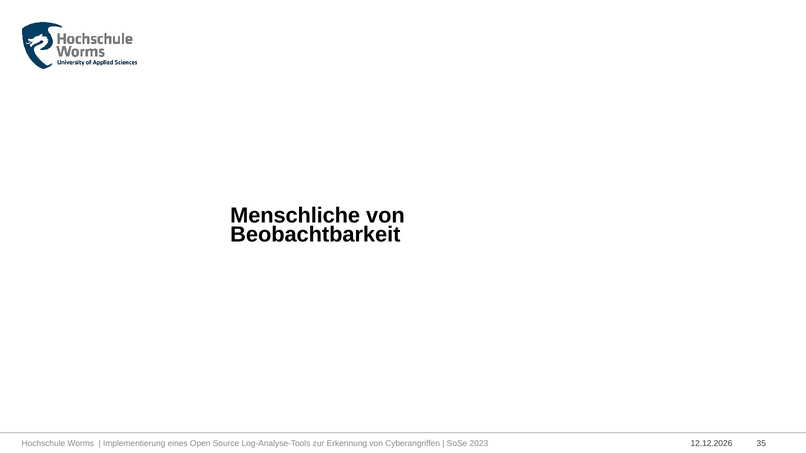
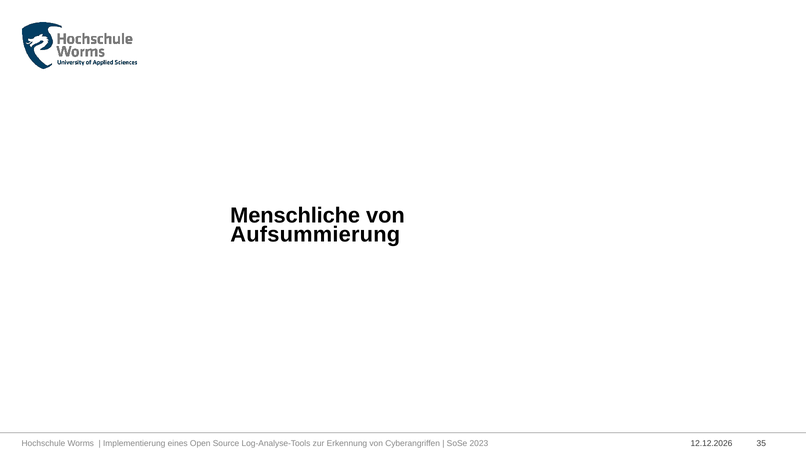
Beobachtbarkeit: Beobachtbarkeit -> Aufsummierung
